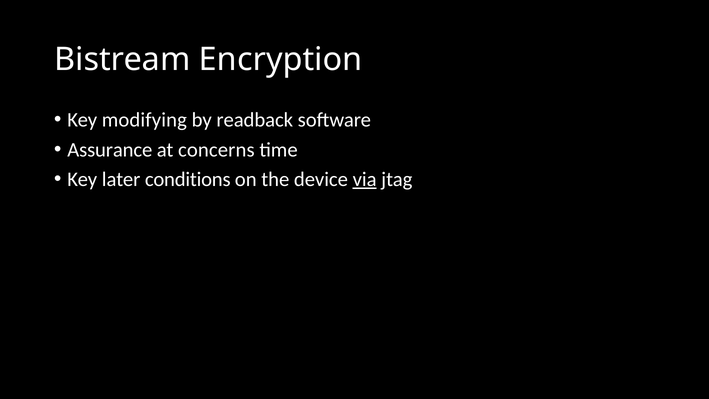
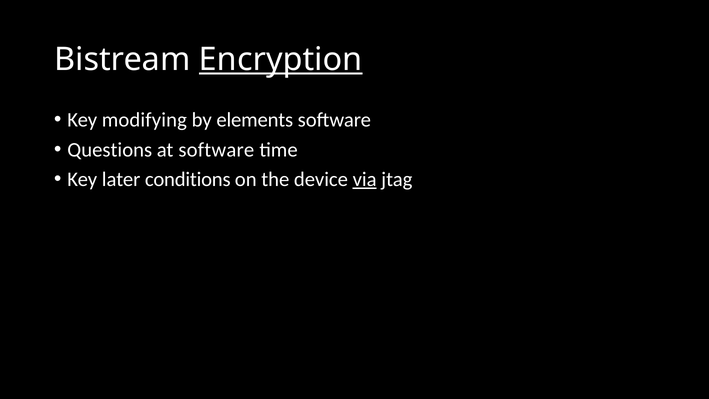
Encryption underline: none -> present
readback: readback -> elements
Assurance: Assurance -> Questions
at concerns: concerns -> software
